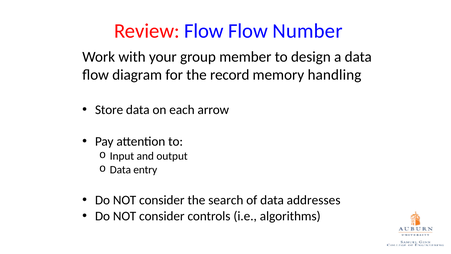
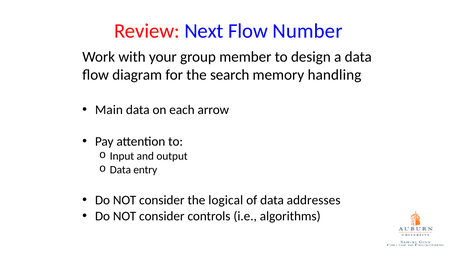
Review Flow: Flow -> Next
record: record -> search
Store: Store -> Main
search: search -> logical
